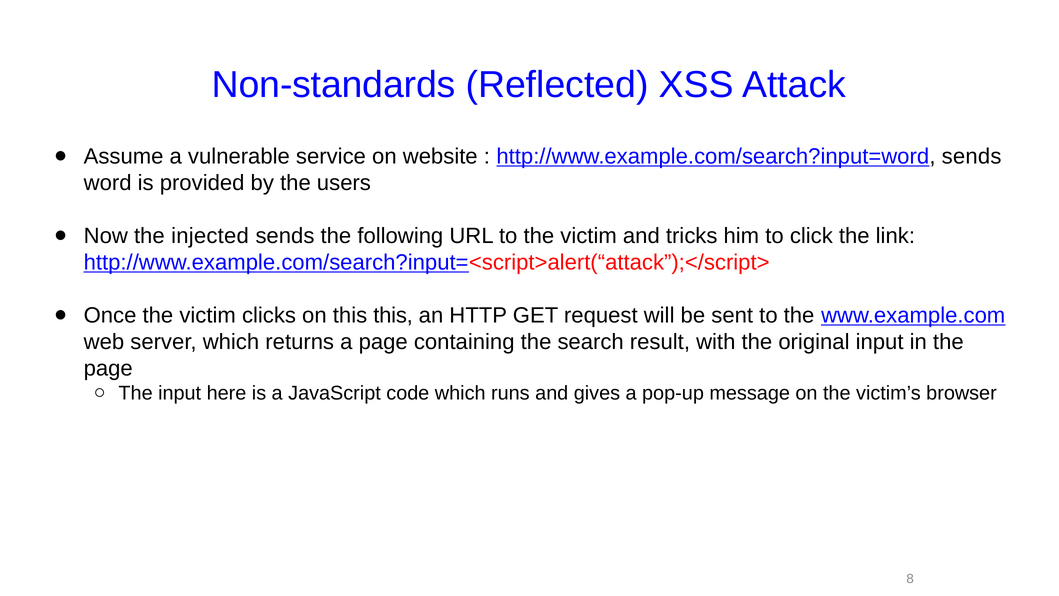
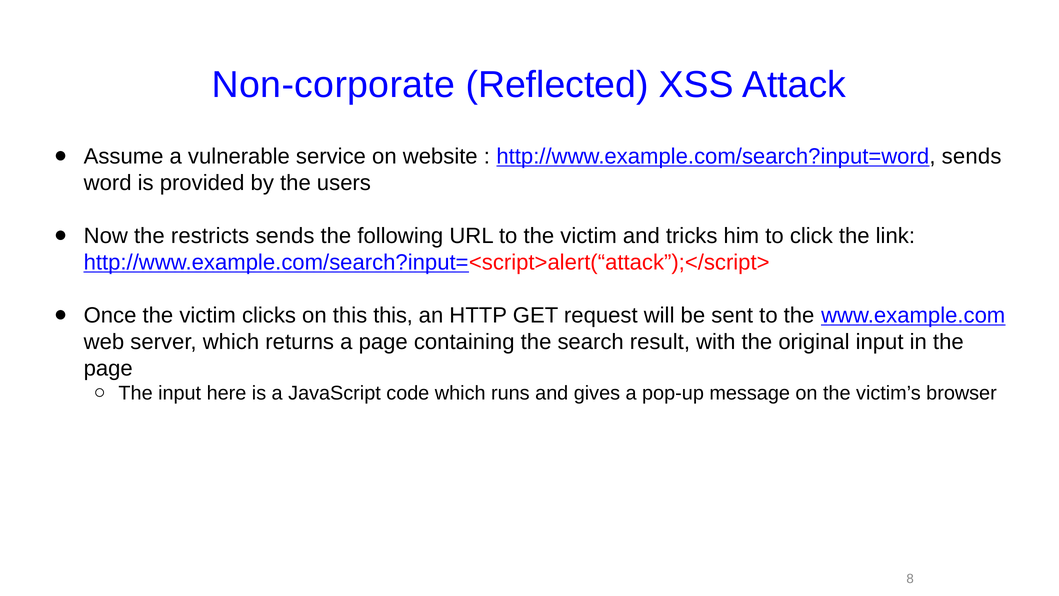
Non-standards: Non-standards -> Non-corporate
injected: injected -> restricts
